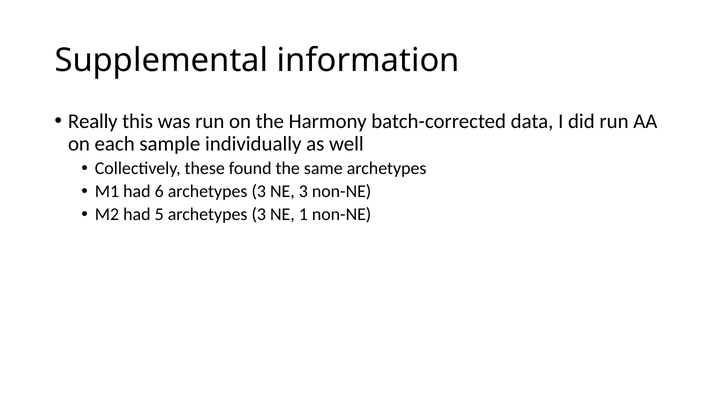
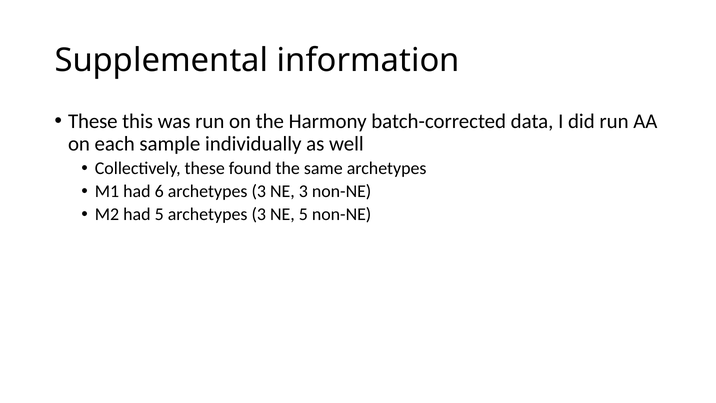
Really at (93, 121): Really -> These
NE 1: 1 -> 5
